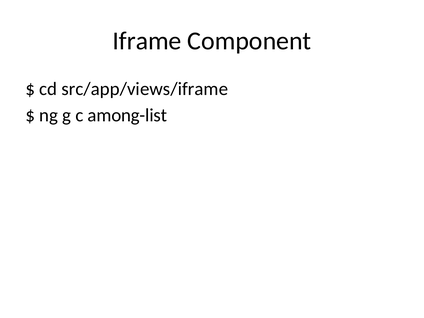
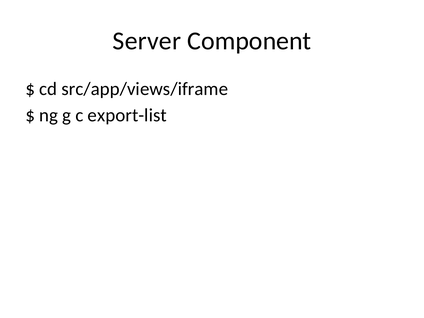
Iframe: Iframe -> Server
among-list: among-list -> export-list
